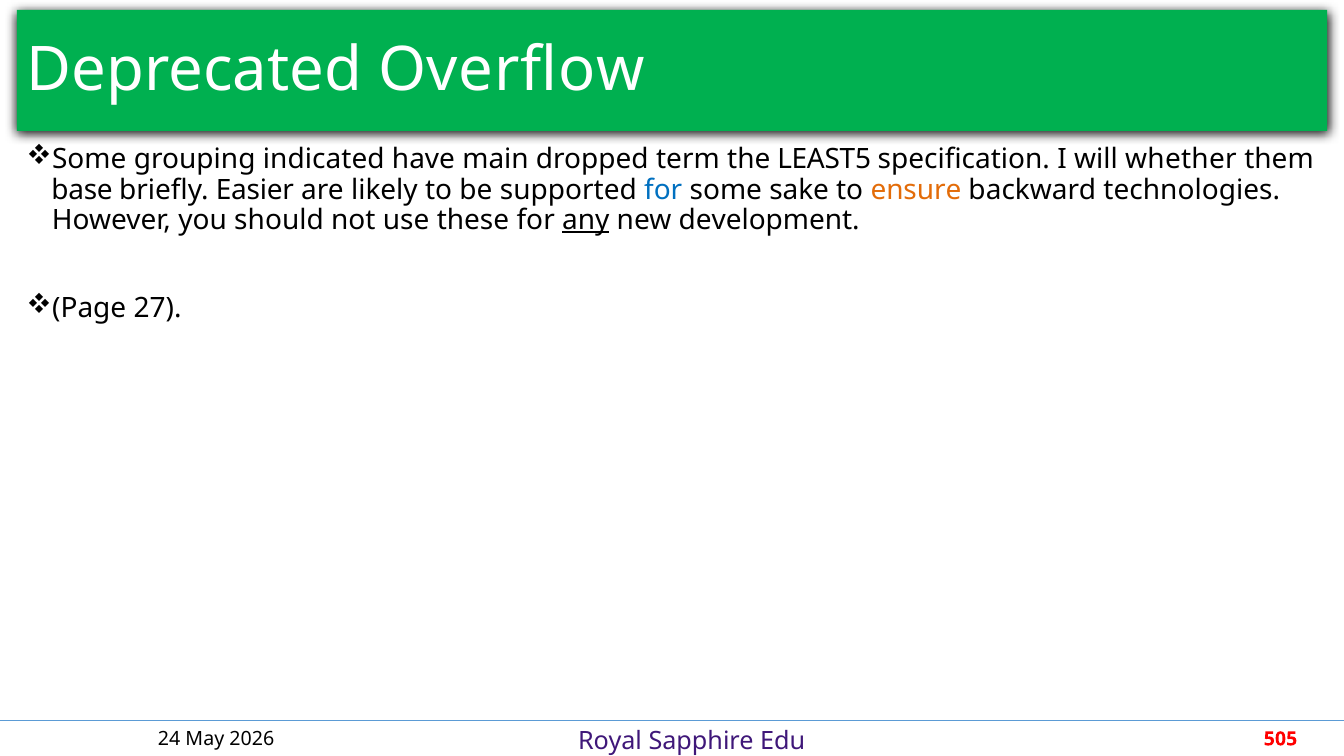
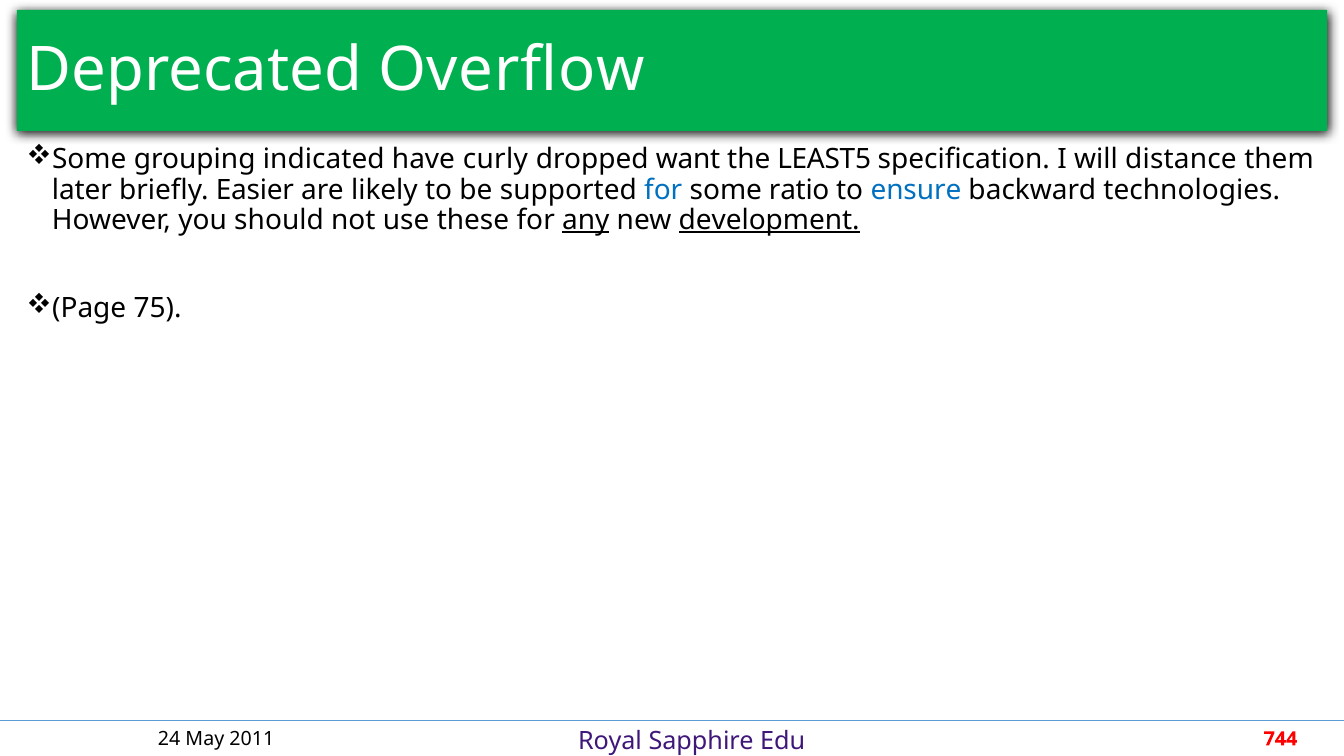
main: main -> curly
term: term -> want
whether: whether -> distance
base: base -> later
sake: sake -> ratio
ensure colour: orange -> blue
development underline: none -> present
27: 27 -> 75
2026: 2026 -> 2011
505: 505 -> 744
